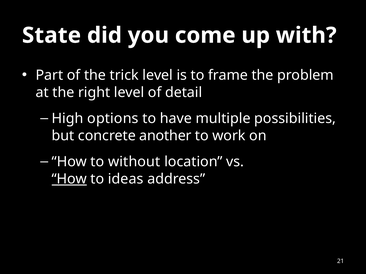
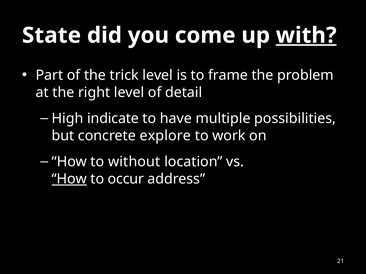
with underline: none -> present
options: options -> indicate
another: another -> explore
ideas: ideas -> occur
